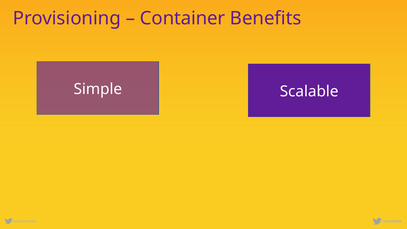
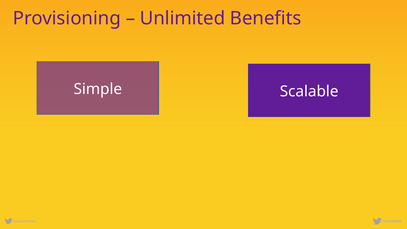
Container: Container -> Unlimited
